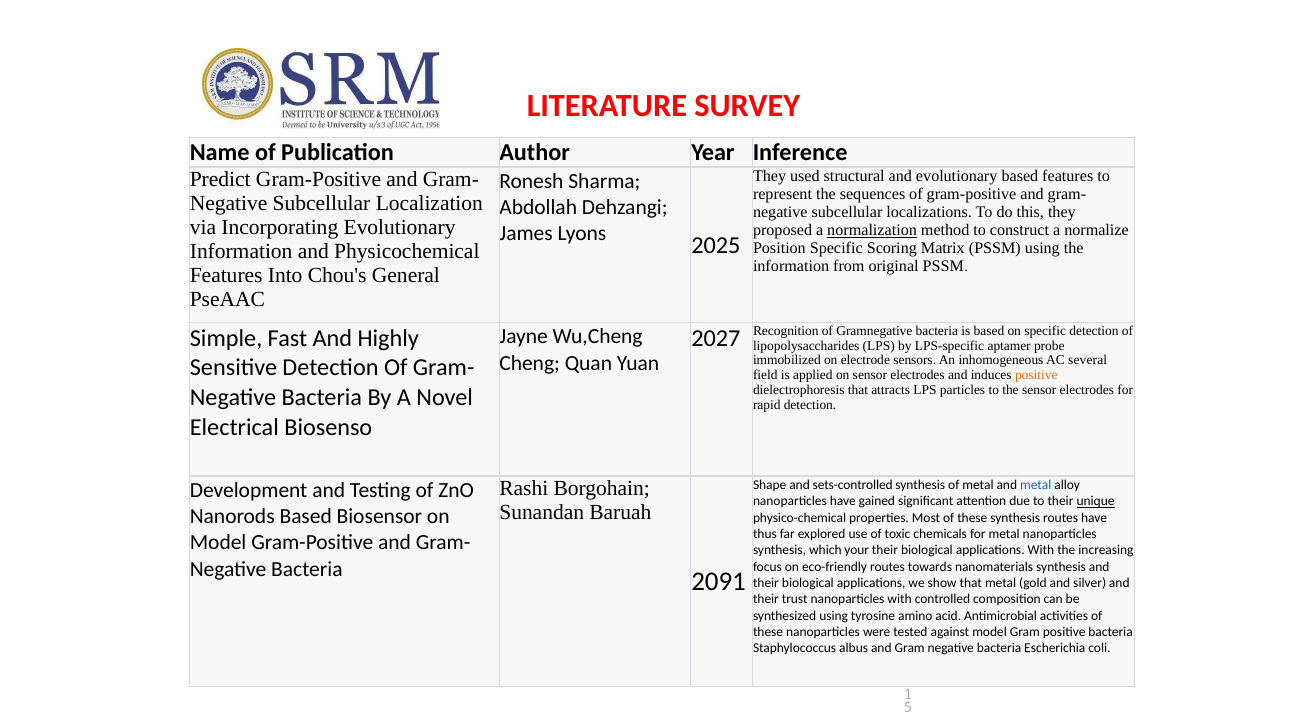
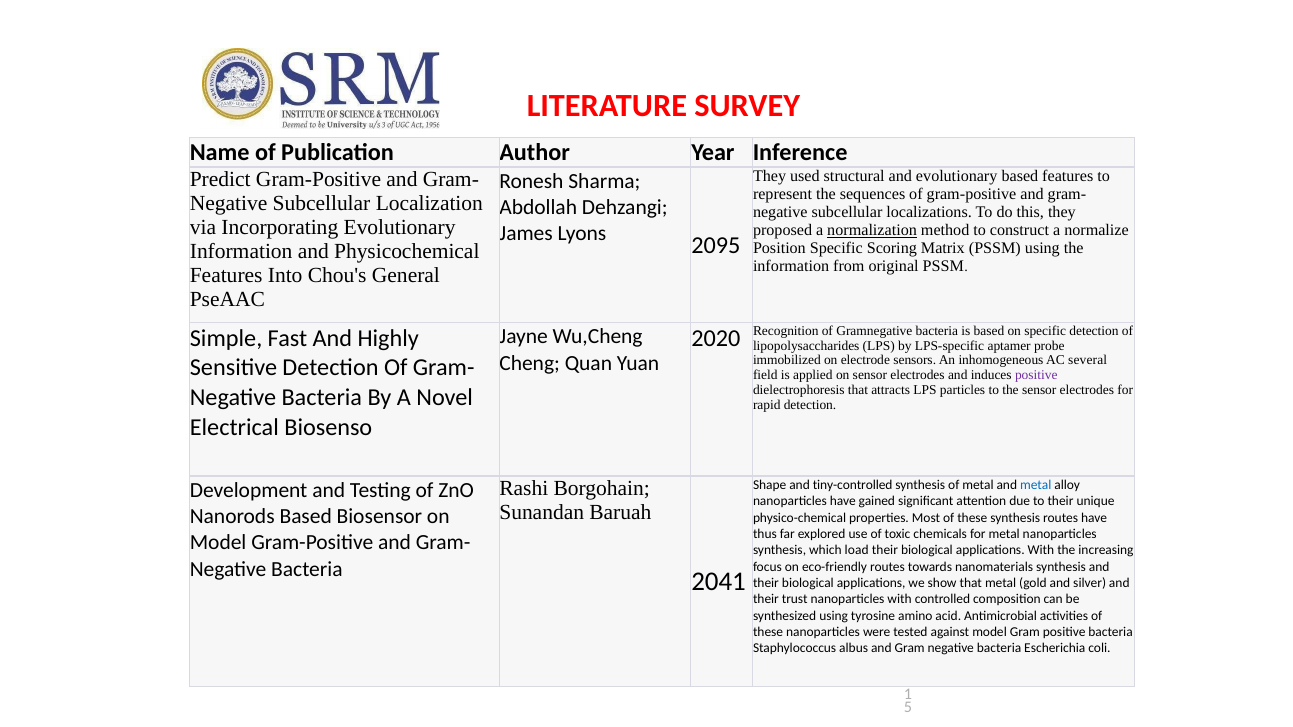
2025: 2025 -> 2095
2027: 2027 -> 2020
positive at (1036, 376) colour: orange -> purple
sets-controlled: sets-controlled -> tiny-controlled
unique underline: present -> none
your: your -> load
2091: 2091 -> 2041
